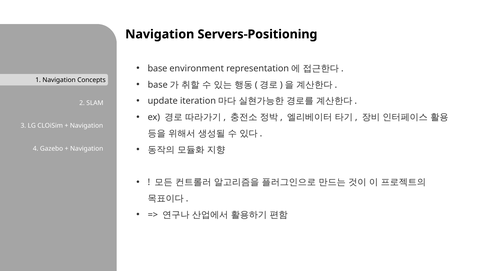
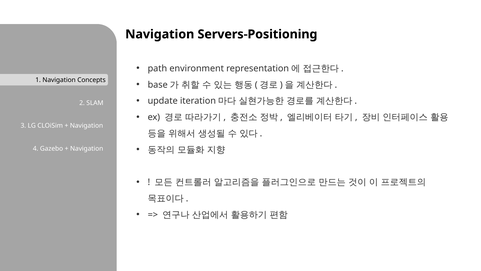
base: base -> path
